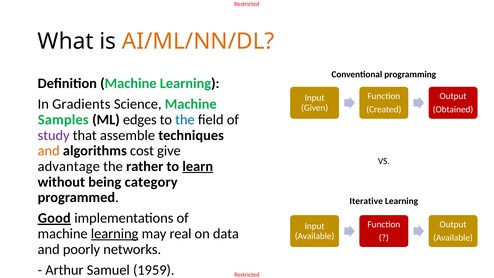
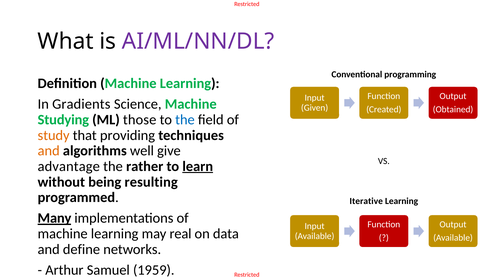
AI/ML/NN/DL colour: orange -> purple
Samples: Samples -> Studying
edges: edges -> those
study colour: purple -> orange
assemble: assemble -> providing
cost: cost -> well
category: category -> resulting
Good: Good -> Many
learning at (115, 234) underline: present -> none
poorly: poorly -> define
